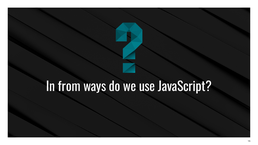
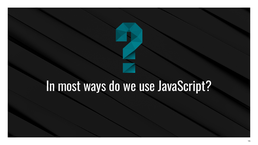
from: from -> most
